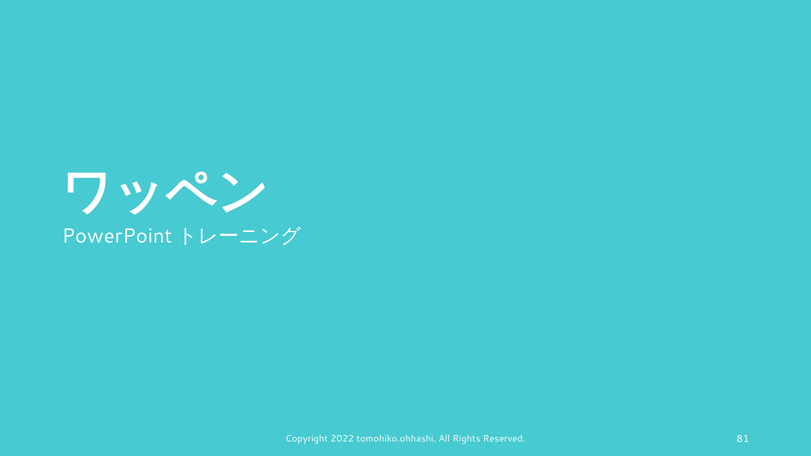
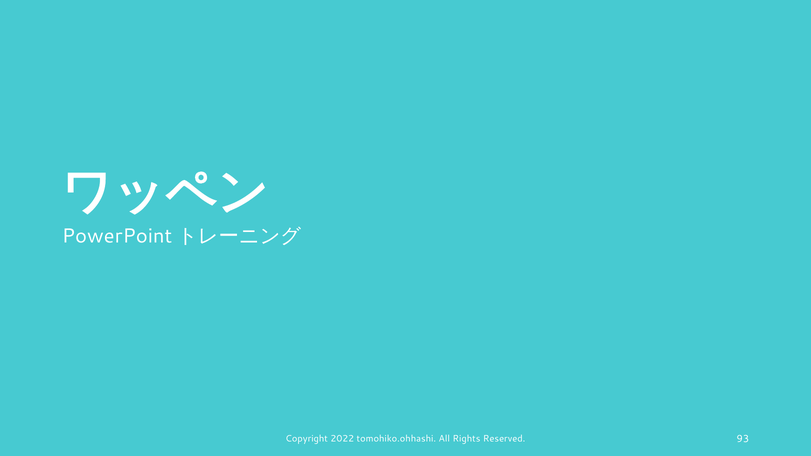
81: 81 -> 93
